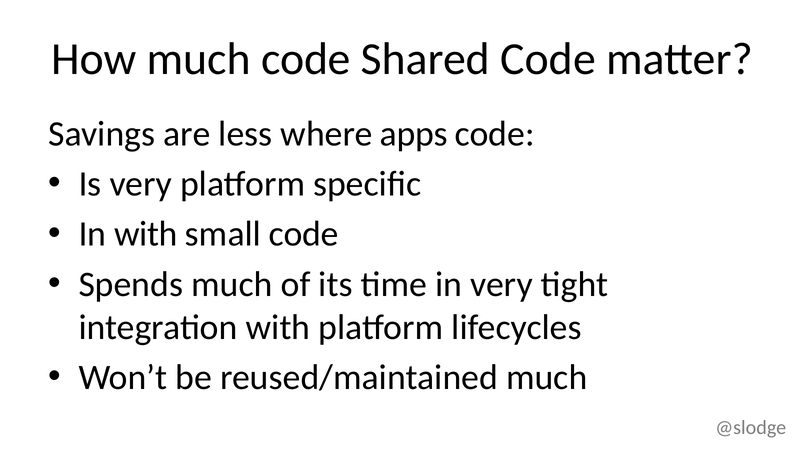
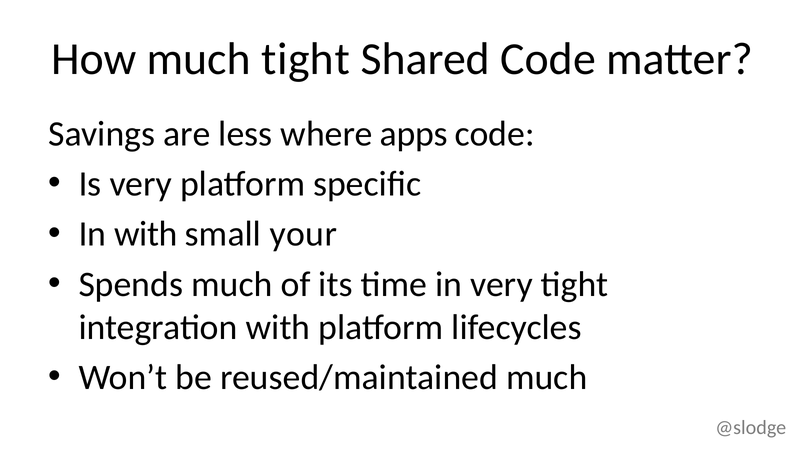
much code: code -> tight
small code: code -> your
